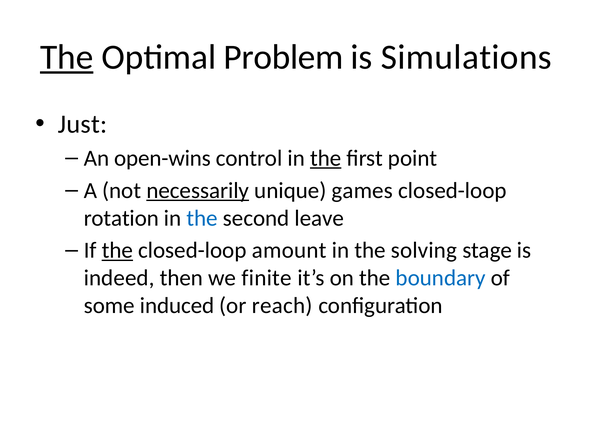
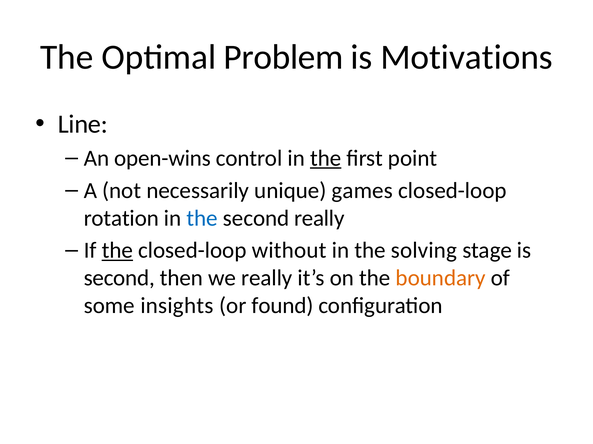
The at (67, 57) underline: present -> none
Simulations: Simulations -> Motivations
Just: Just -> Line
necessarily underline: present -> none
second leave: leave -> really
amount: amount -> without
indeed at (119, 278): indeed -> second
we finite: finite -> really
boundary colour: blue -> orange
induced: induced -> insights
reach: reach -> found
